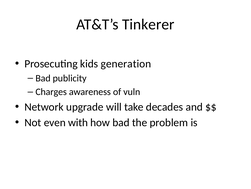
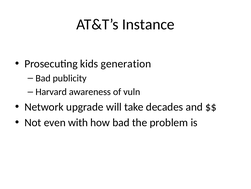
Tinkerer: Tinkerer -> Instance
Charges: Charges -> Harvard
